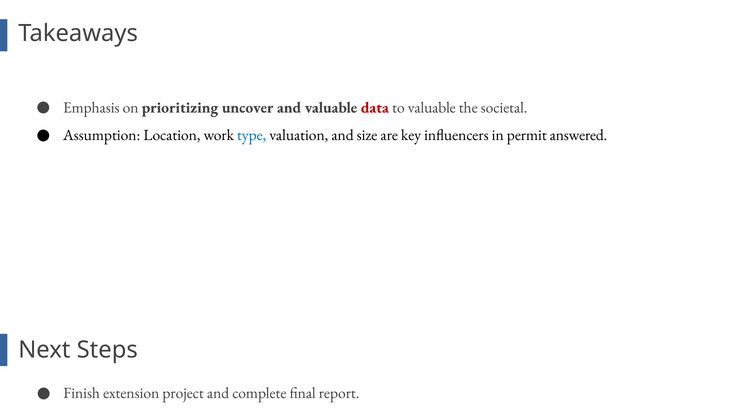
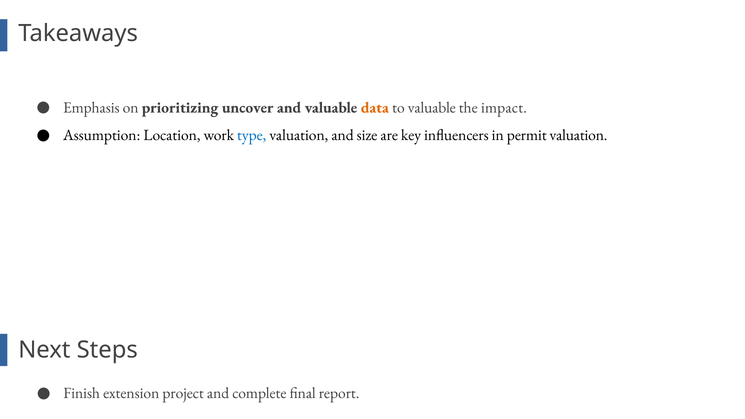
data colour: red -> orange
societal: societal -> impact
permit answered: answered -> valuation
